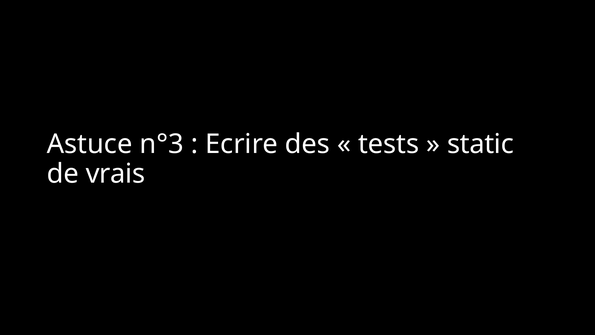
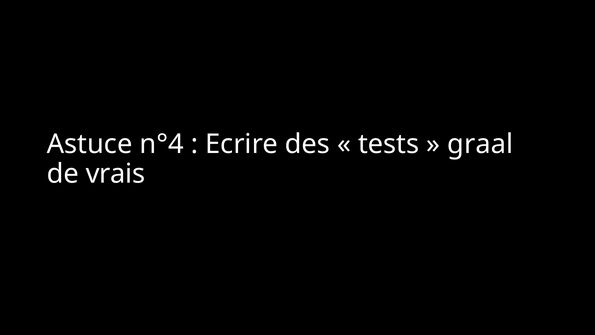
n°3: n°3 -> n°4
static: static -> graal
